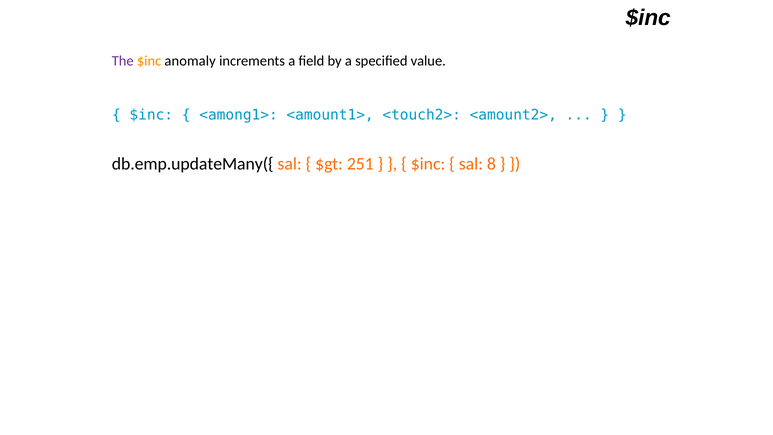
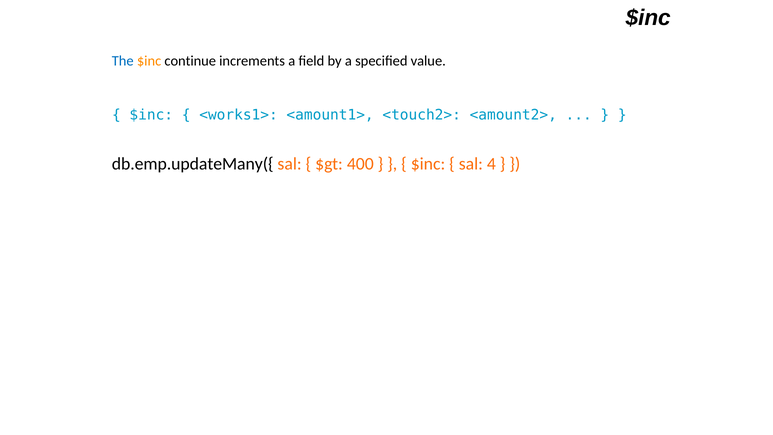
The colour: purple -> blue
anomaly: anomaly -> continue
<among1>: <among1> -> <works1>
251: 251 -> 400
8: 8 -> 4
